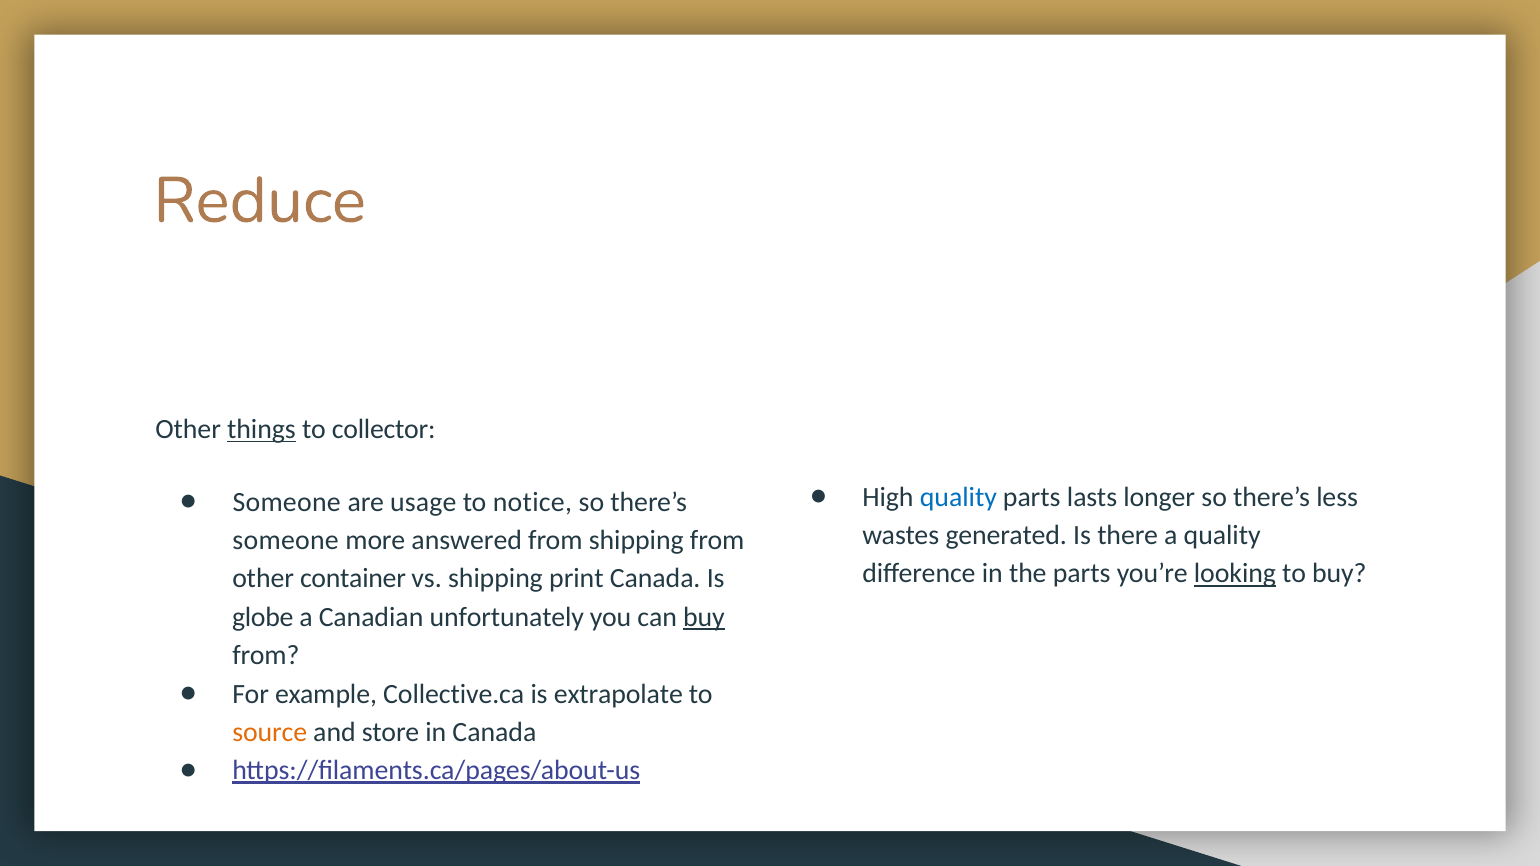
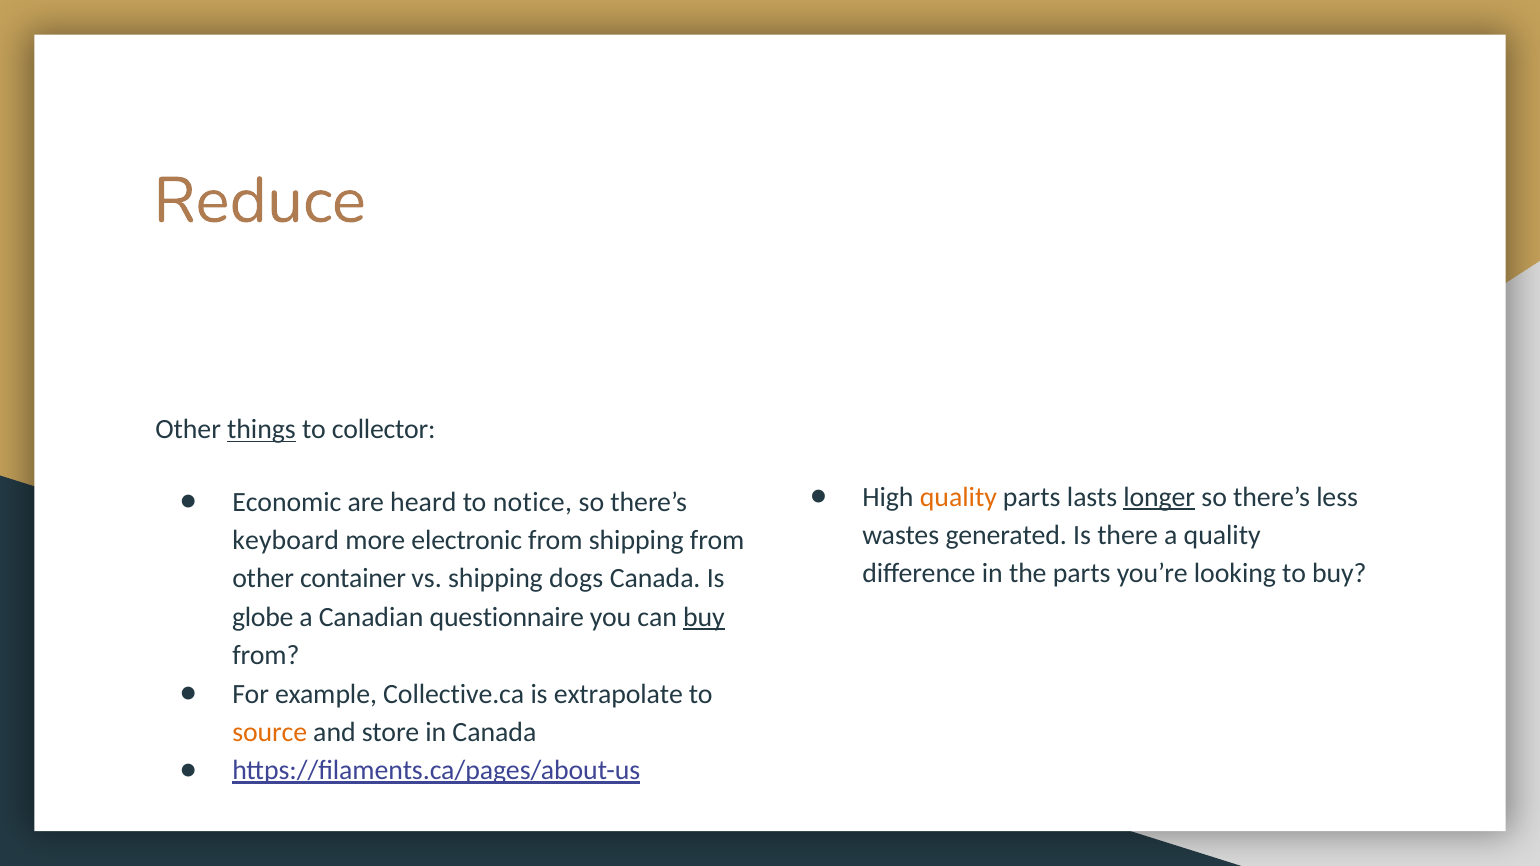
quality at (958, 497) colour: blue -> orange
longer underline: none -> present
Someone at (287, 502): Someone -> Economic
usage: usage -> heard
someone at (286, 541): someone -> keyboard
answered: answered -> electronic
looking underline: present -> none
print: print -> dogs
unfortunately: unfortunately -> questionnaire
